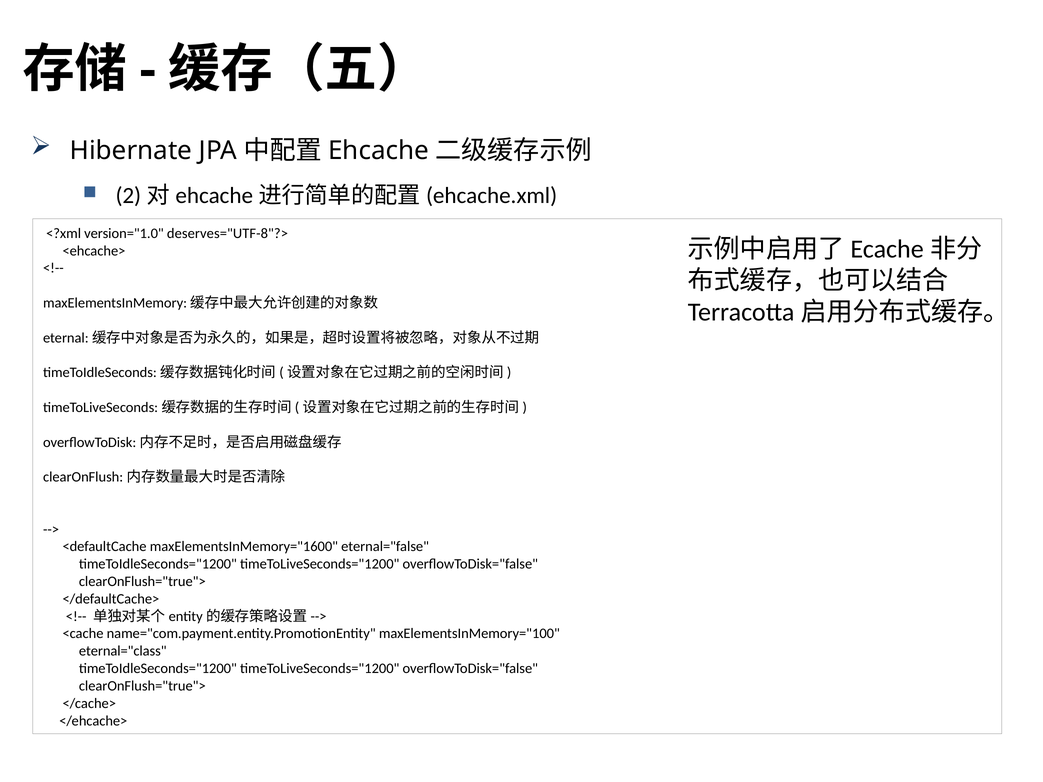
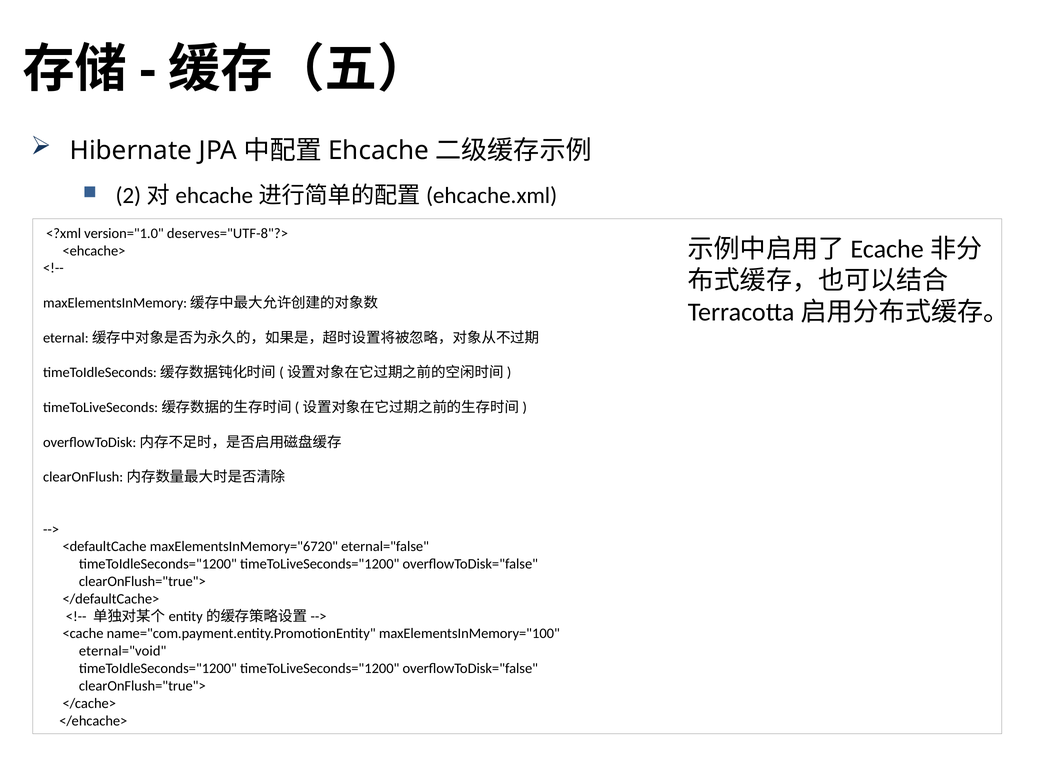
maxElementsInMemory="1600: maxElementsInMemory="1600 -> maxElementsInMemory="6720
eternal="class: eternal="class -> eternal="void
